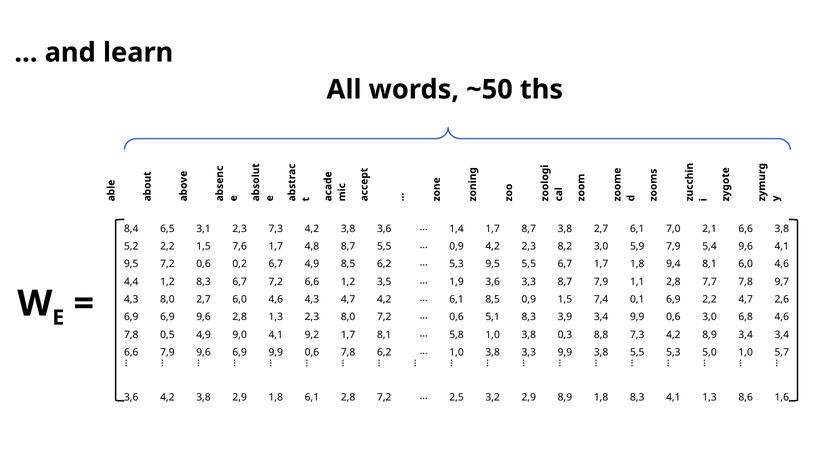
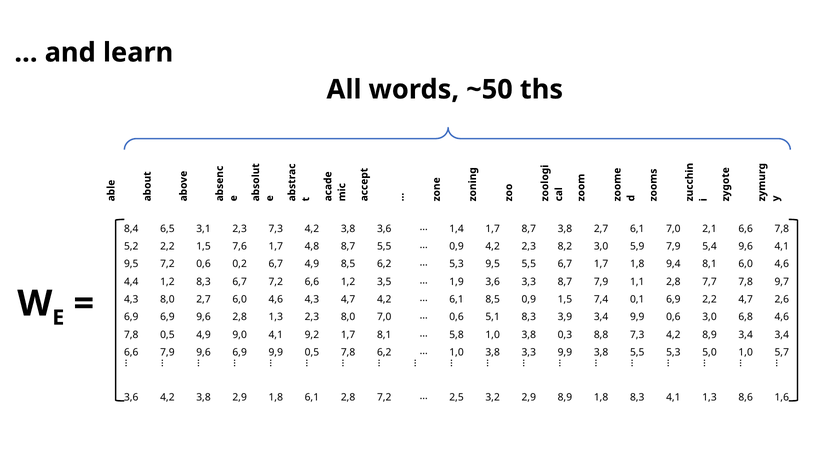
6,6 3,8: 3,8 -> 7,8
8,0 7,2: 7,2 -> 7,0
6,9 9,9 0,6: 0,6 -> 0,5
